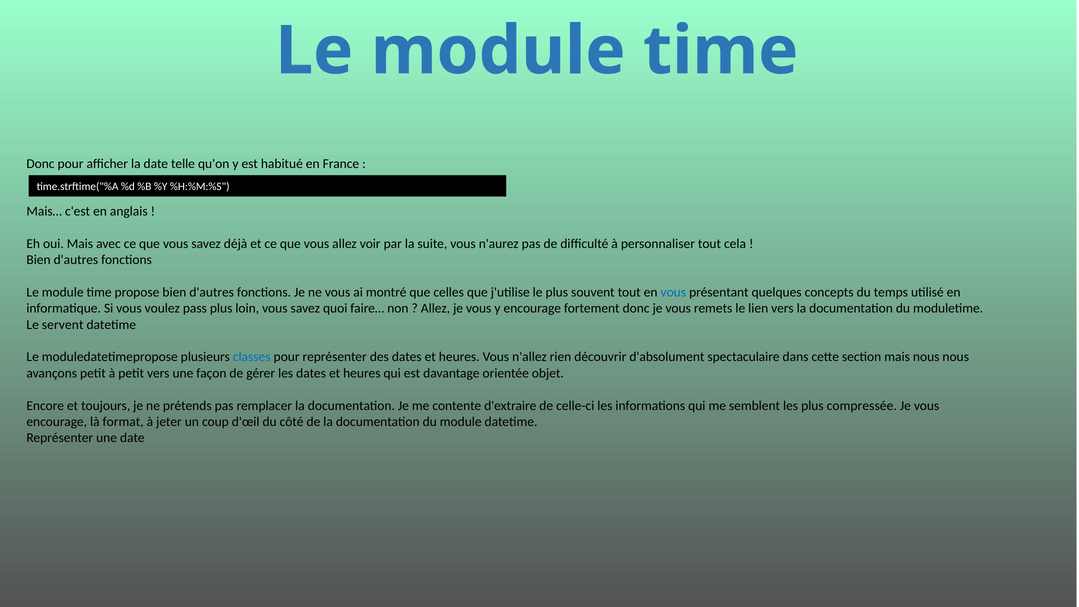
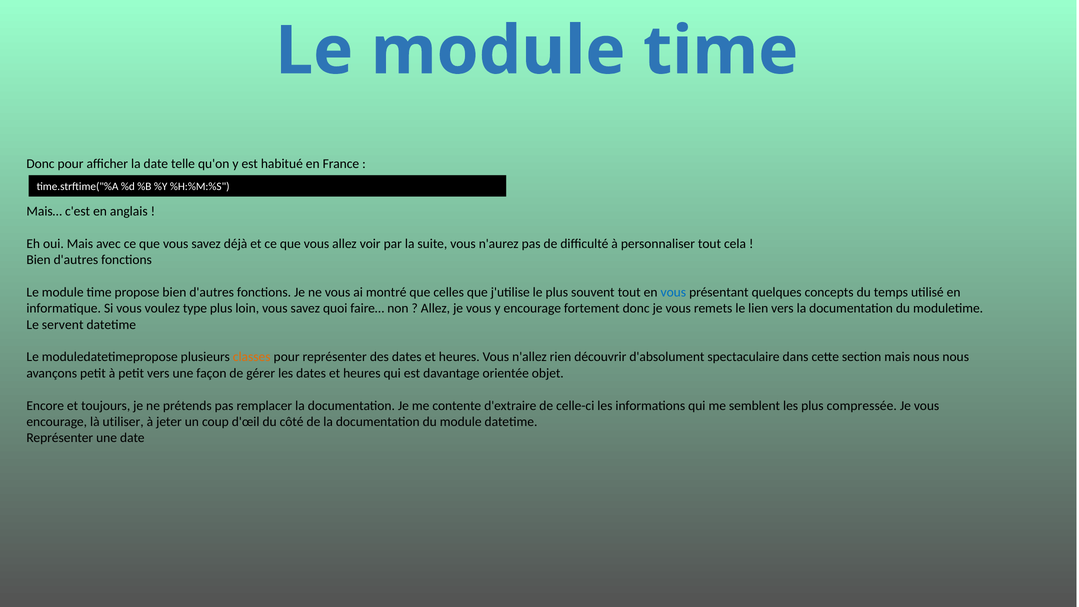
pass: pass -> type
classes colour: blue -> orange
format: format -> utiliser
